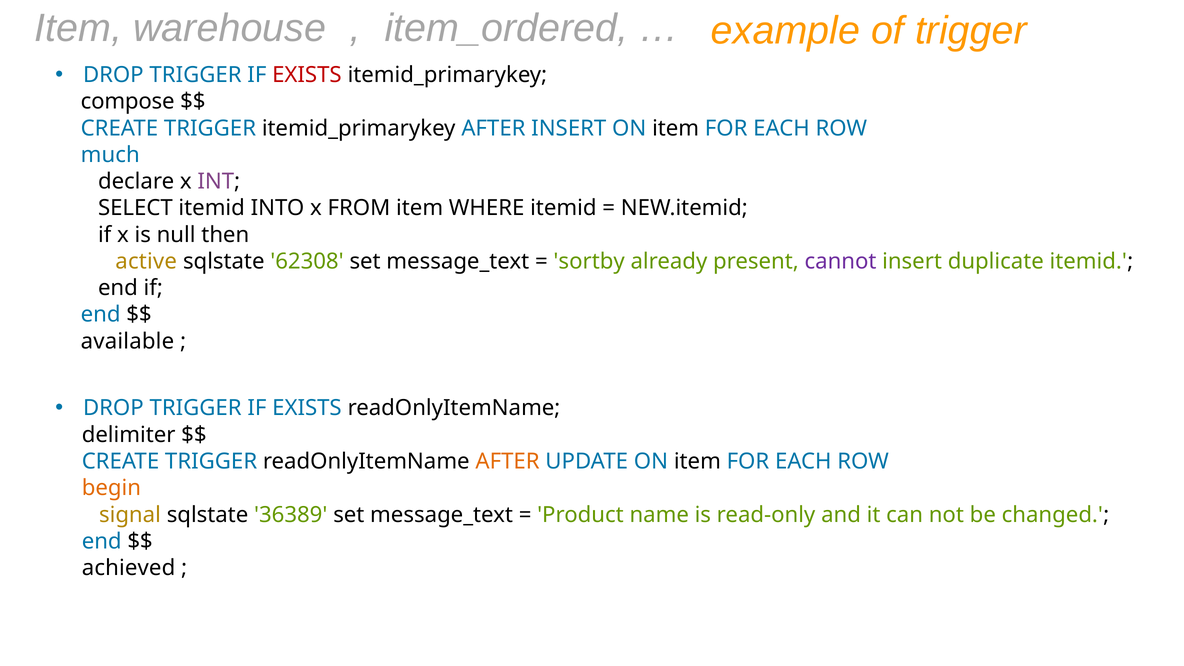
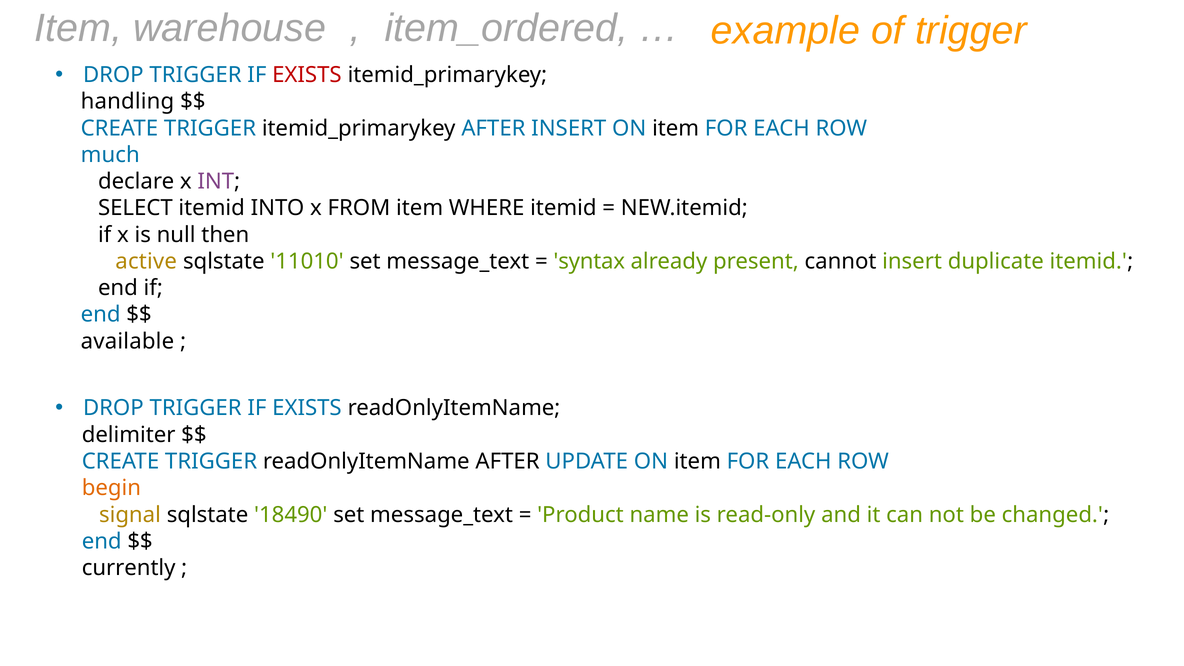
compose: compose -> handling
62308: 62308 -> 11010
sortby: sortby -> syntax
cannot colour: purple -> black
AFTER at (508, 461) colour: orange -> black
36389: 36389 -> 18490
achieved: achieved -> currently
